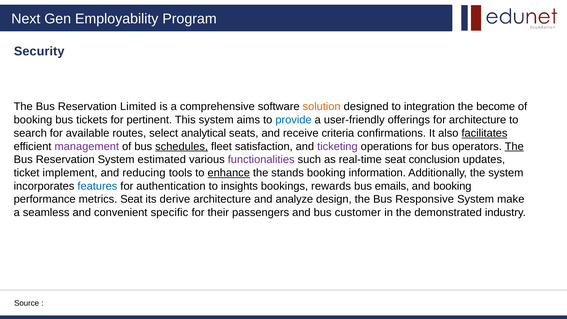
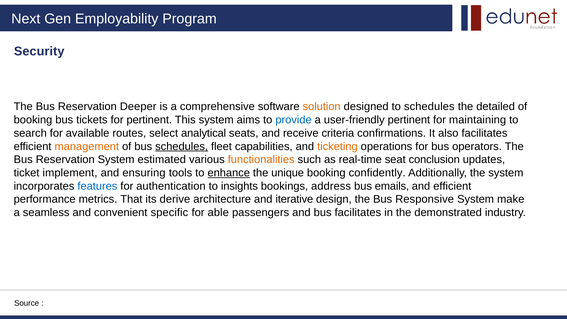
Limited: Limited -> Deeper
to integration: integration -> schedules
become: become -> detailed
user-friendly offerings: offerings -> pertinent
for architecture: architecture -> maintaining
facilitates at (484, 133) underline: present -> none
management colour: purple -> orange
satisfaction: satisfaction -> capabilities
ticketing colour: purple -> orange
The at (514, 146) underline: present -> none
functionalities colour: purple -> orange
reducing: reducing -> ensuring
stands: stands -> unique
information: information -> confidently
rewards: rewards -> address
and booking: booking -> efficient
metrics Seat: Seat -> That
analyze: analyze -> iterative
their: their -> able
bus customer: customer -> facilitates
